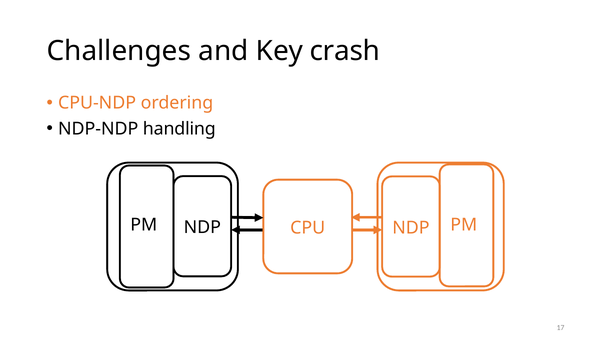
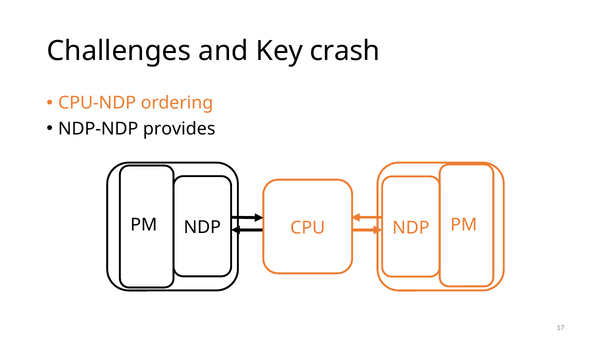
handling: handling -> provides
